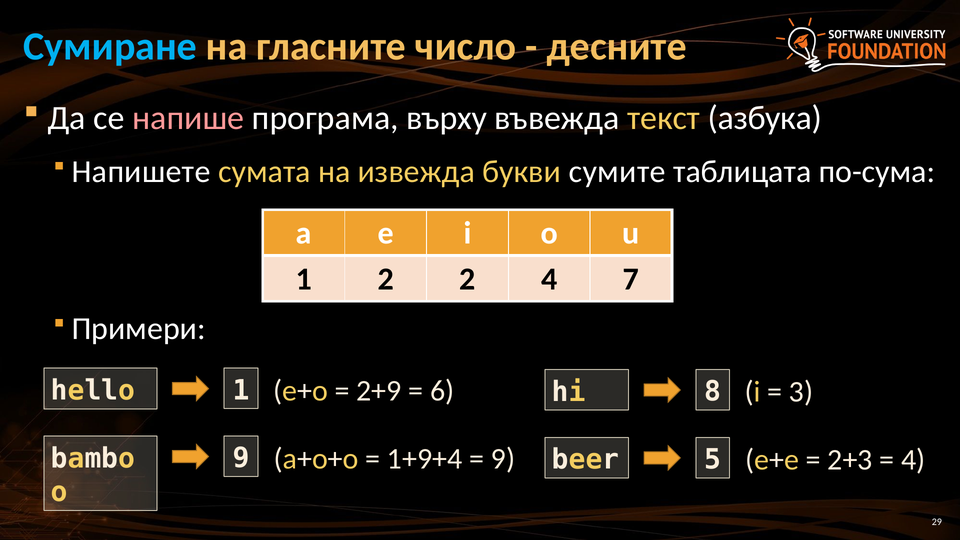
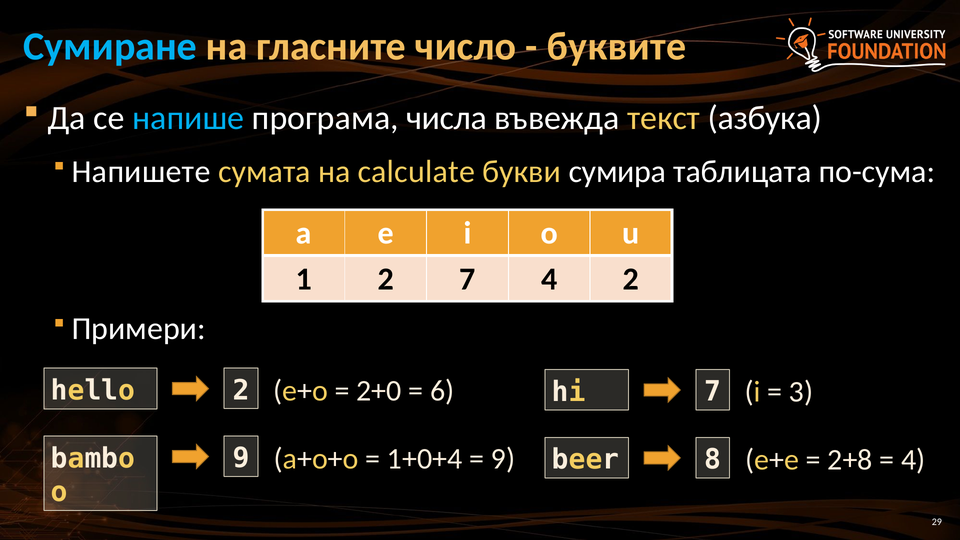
десните: десните -> буквите
напише colour: pink -> light blue
върху: върху -> числа
извежда: извежда -> calculate
сумите: сумите -> сумира
2 2: 2 -> 7
4 7: 7 -> 2
hello 1: 1 -> 2
2+9: 2+9 -> 2+0
hi 8: 8 -> 7
1+9+4: 1+9+4 -> 1+0+4
5: 5 -> 8
2+3: 2+3 -> 2+8
